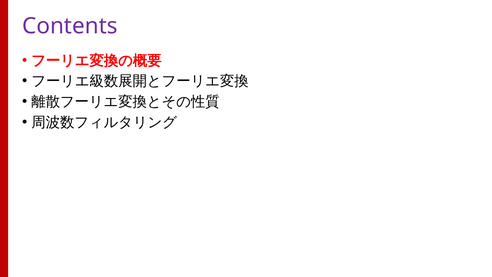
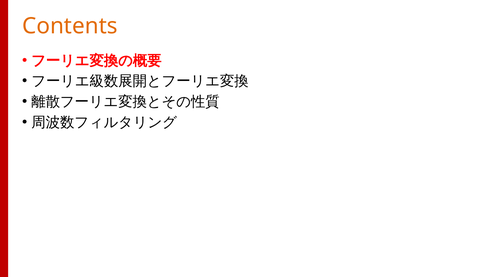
Contents colour: purple -> orange
